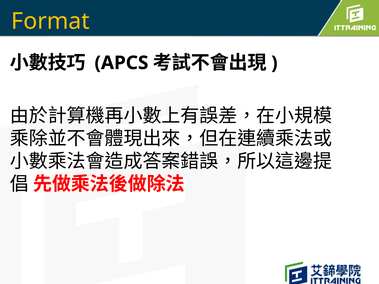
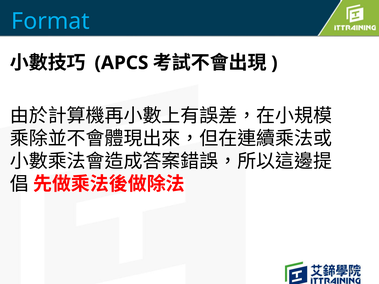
Format colour: yellow -> light blue
